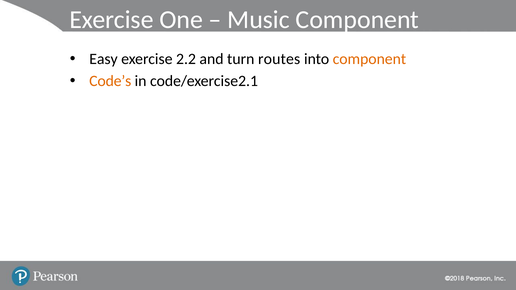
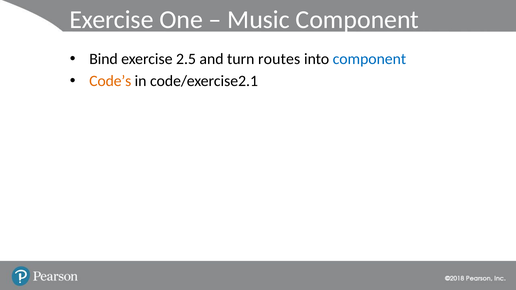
Easy: Easy -> Bind
2.2: 2.2 -> 2.5
component at (369, 59) colour: orange -> blue
